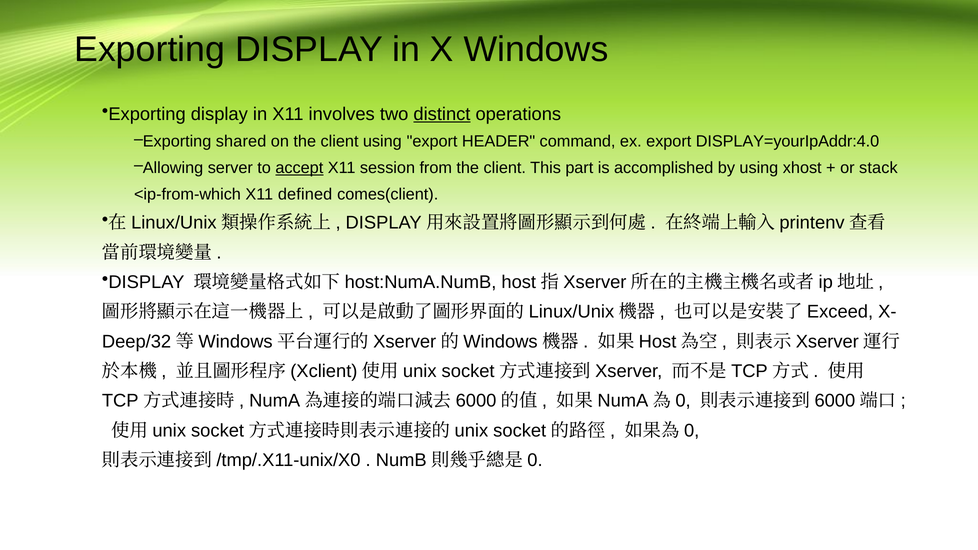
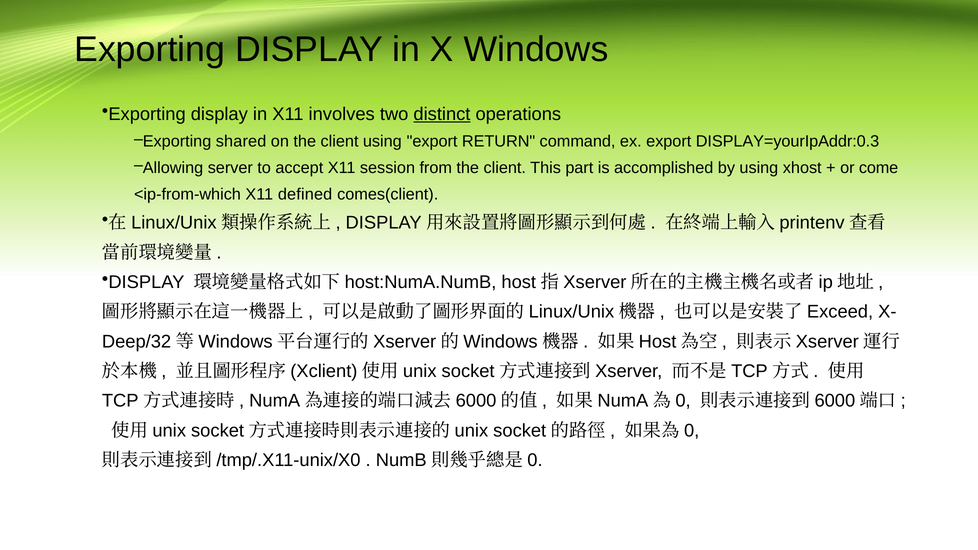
HEADER: HEADER -> RETURN
DISPLAY=yourIpAddr:4.0: DISPLAY=yourIpAddr:4.0 -> DISPLAY=yourIpAddr:0.3
accept underline: present -> none
stack: stack -> come
